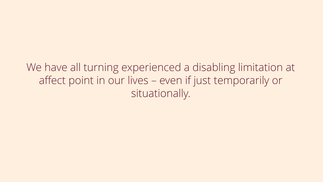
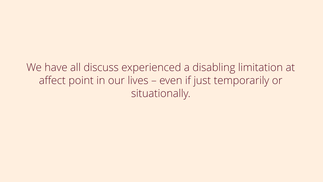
turning: turning -> discuss
